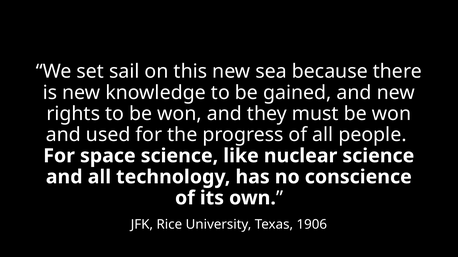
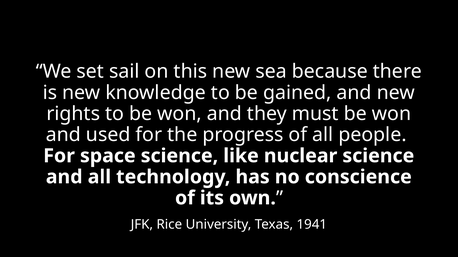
1906: 1906 -> 1941
